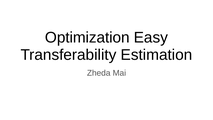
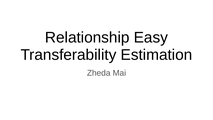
Optimization: Optimization -> Relationship
